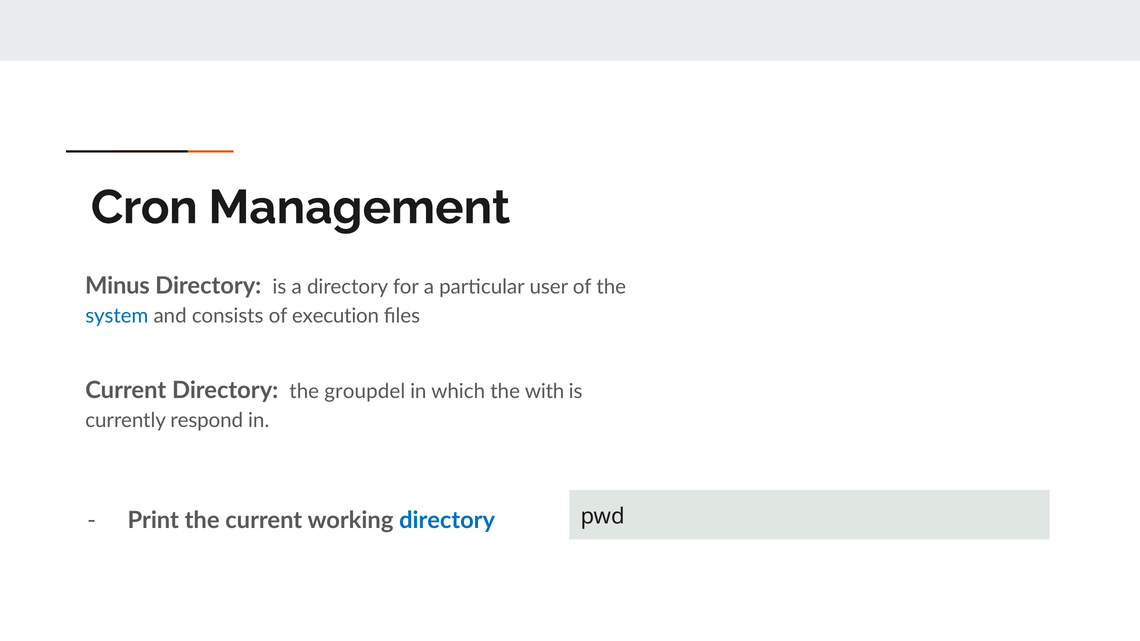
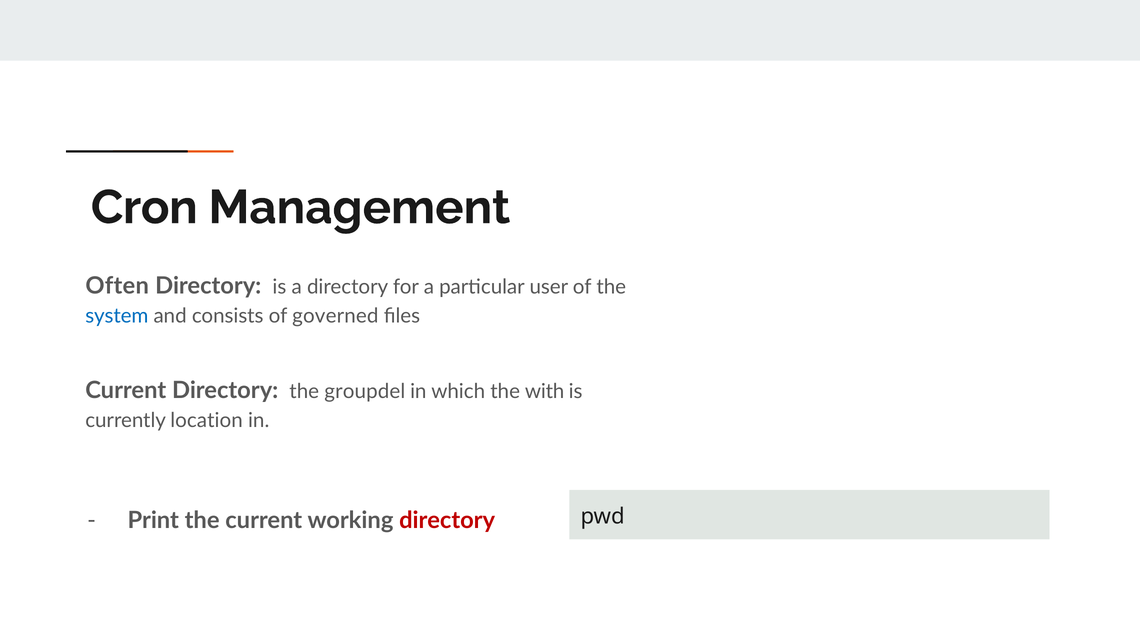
Minus: Minus -> Often
execution: execution -> governed
respond: respond -> location
directory at (447, 521) colour: blue -> red
